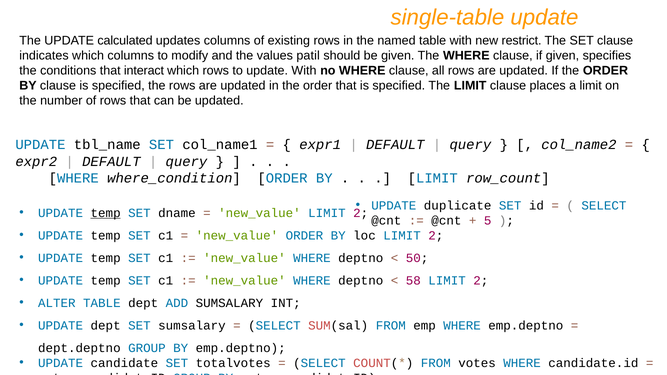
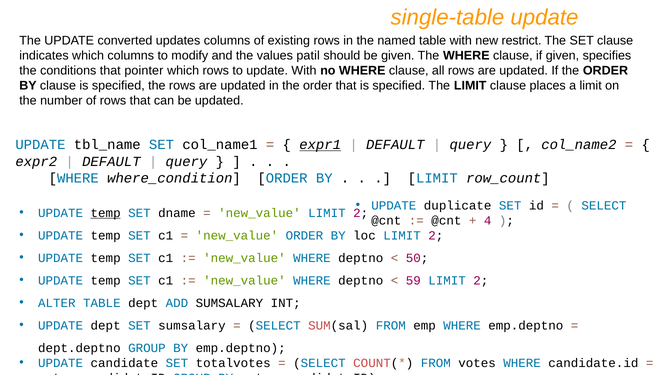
calculated: calculated -> converted
interact: interact -> pointer
expr1 underline: none -> present
5: 5 -> 4
58: 58 -> 59
